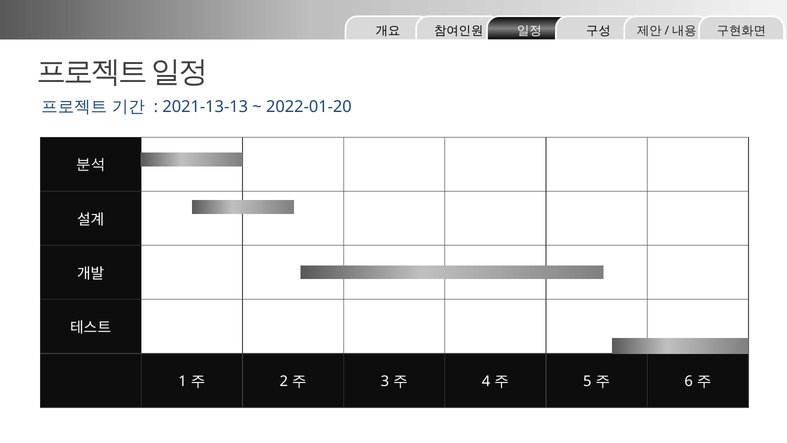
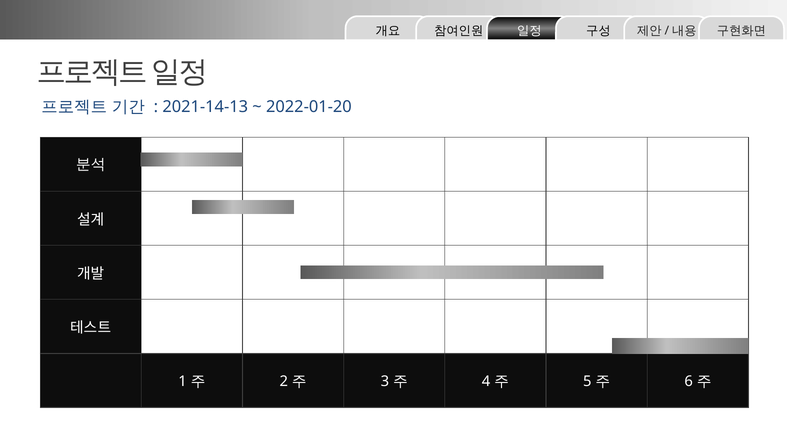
2021-13-13: 2021-13-13 -> 2021-14-13
